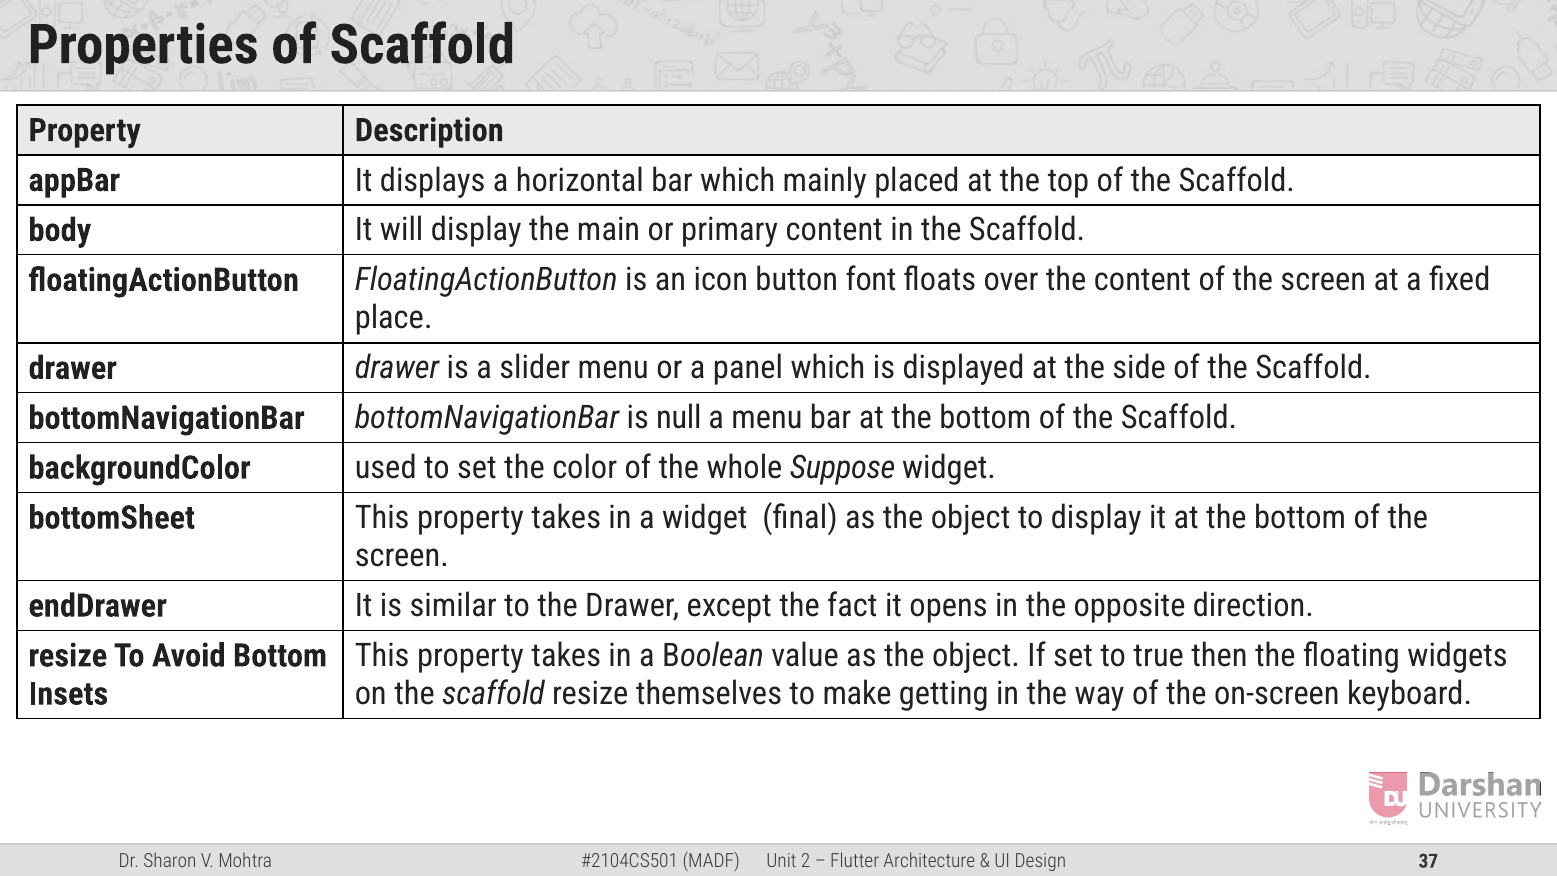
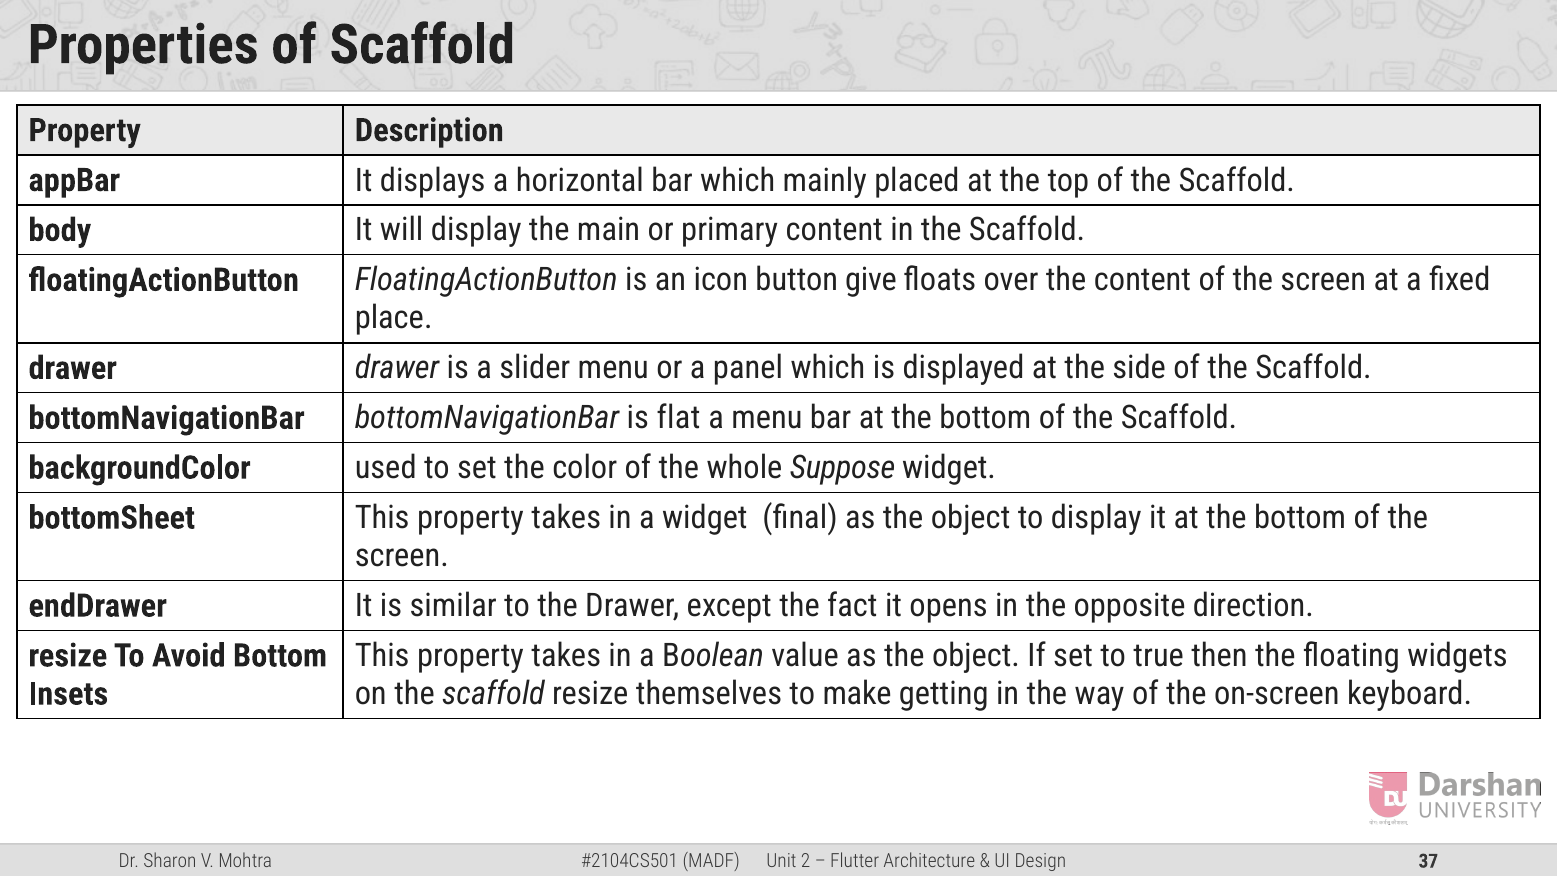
font: font -> give
null: null -> flat
